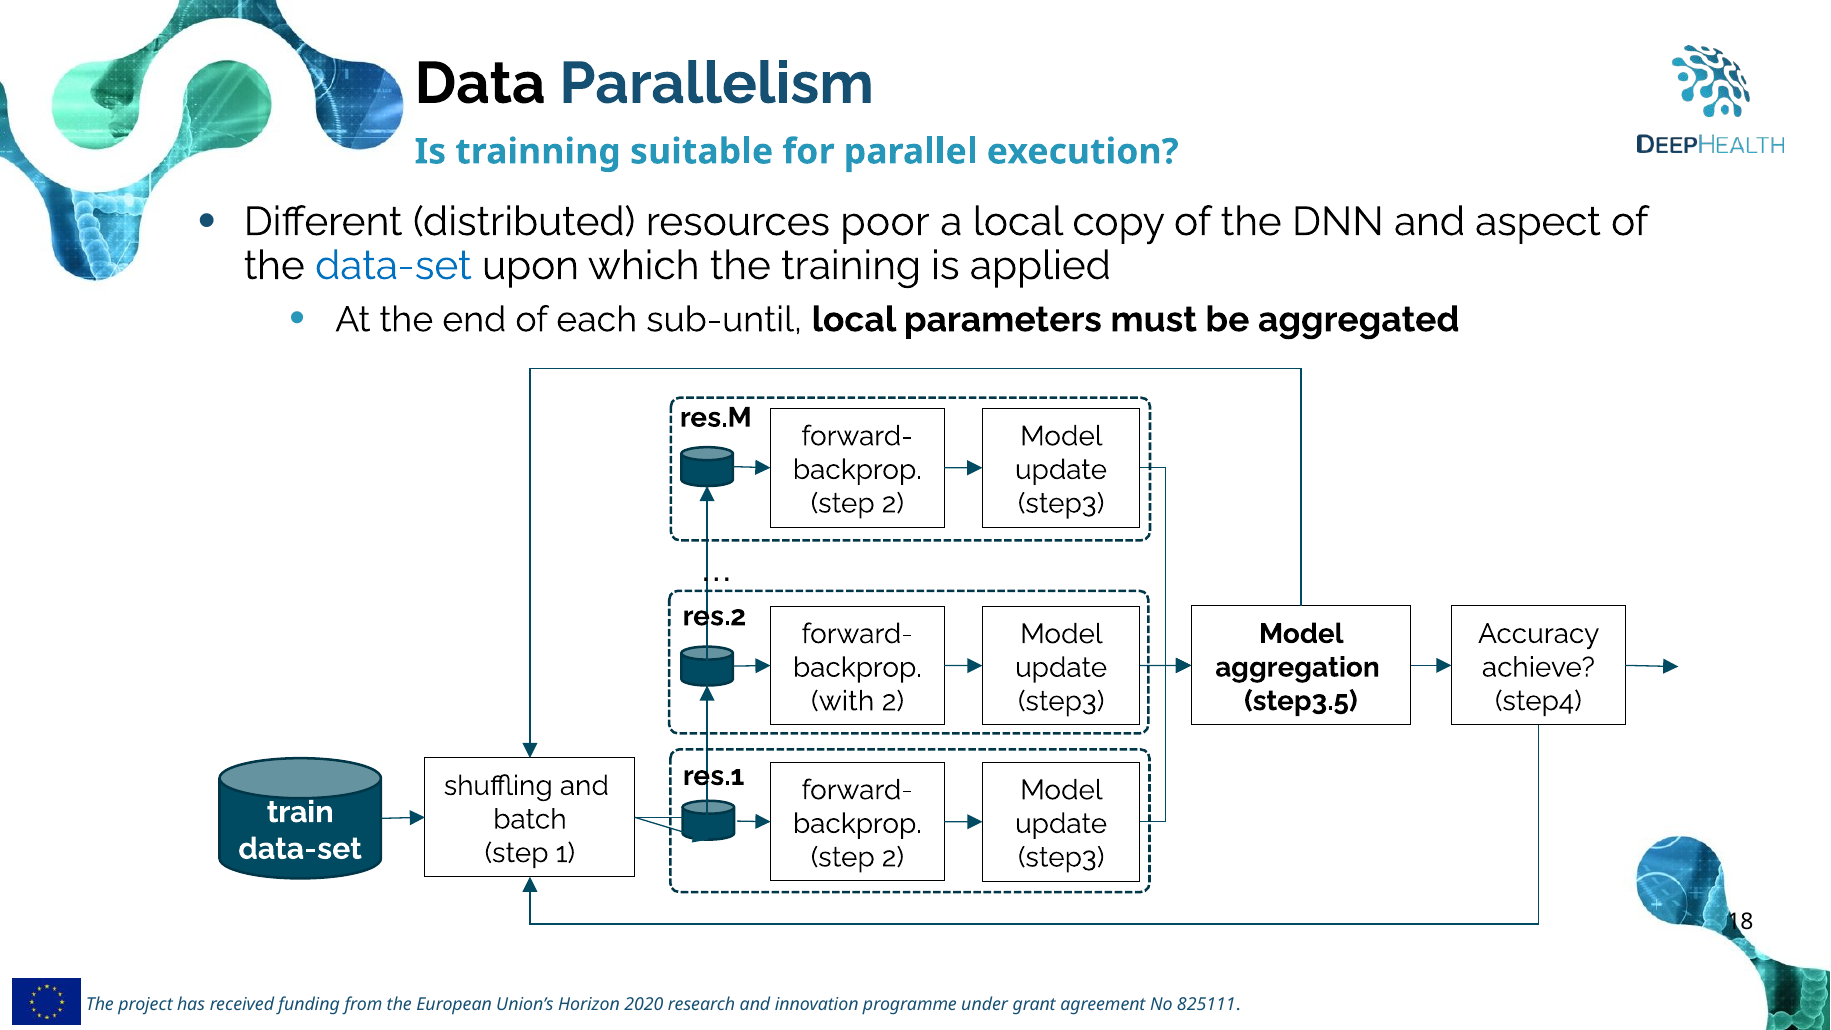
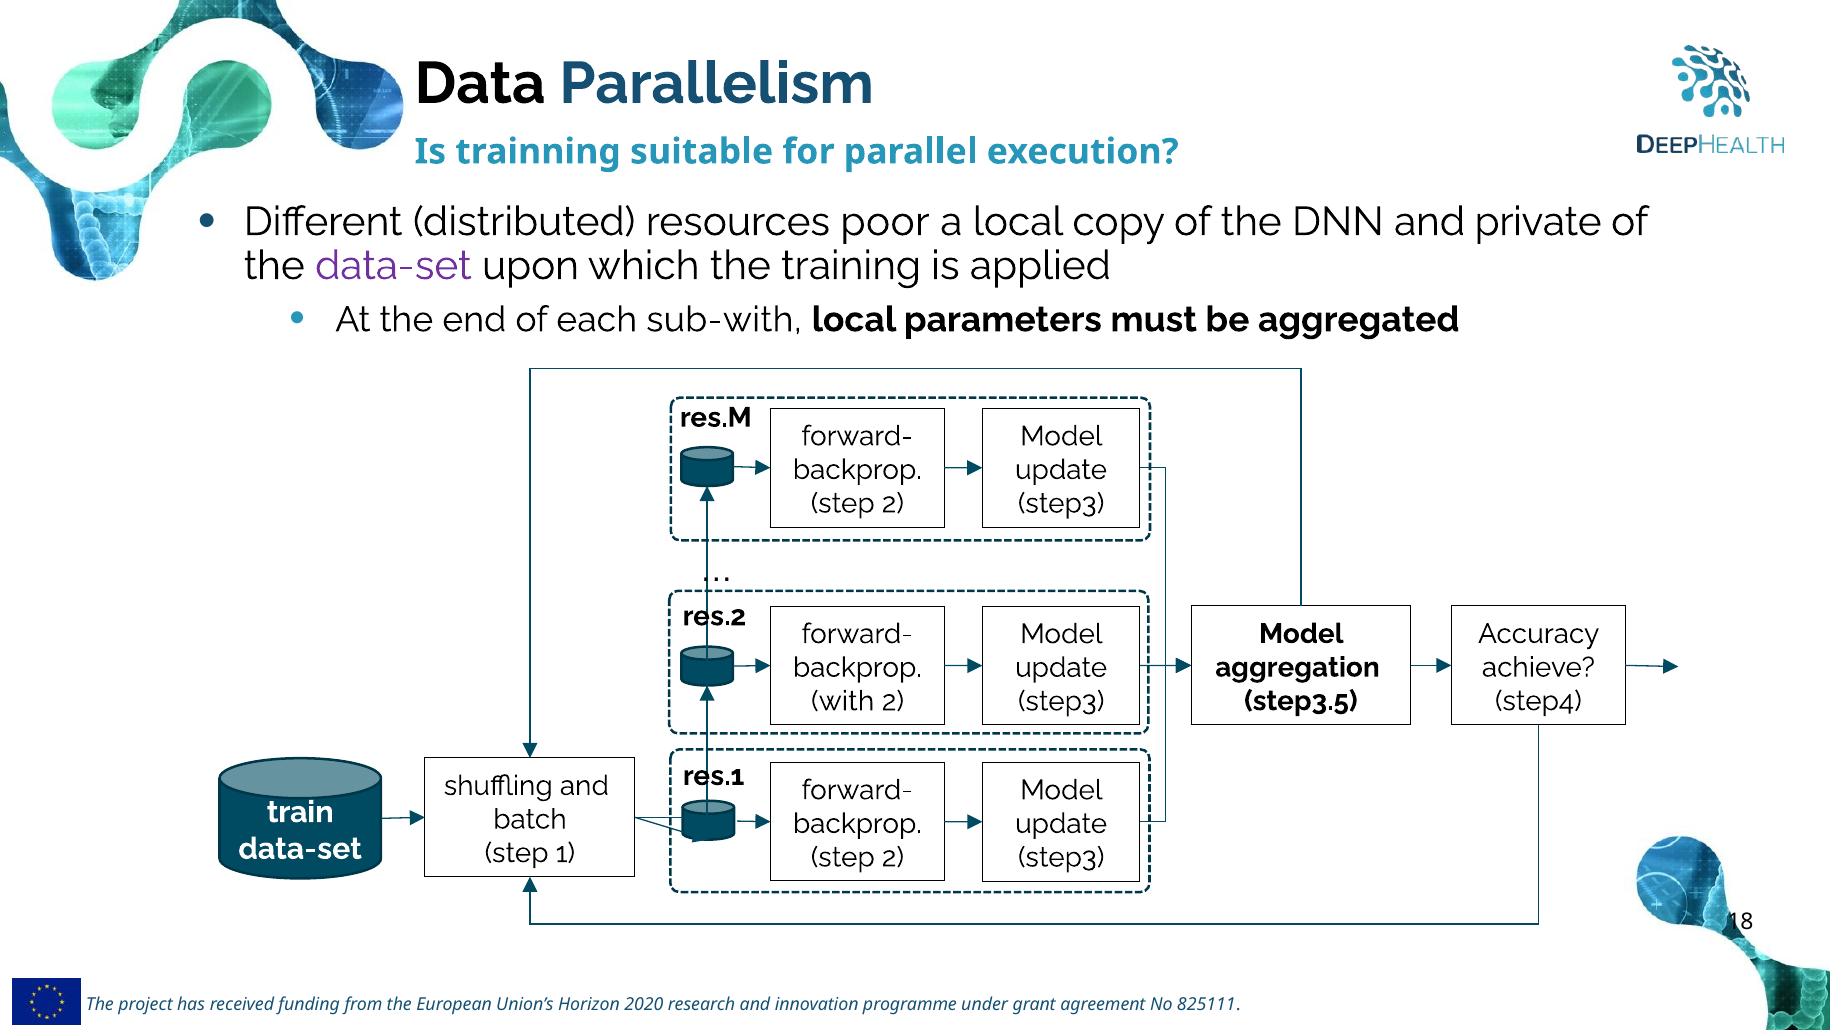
aspect: aspect -> private
data-set at (393, 266) colour: blue -> purple
sub-until: sub-until -> sub-with
